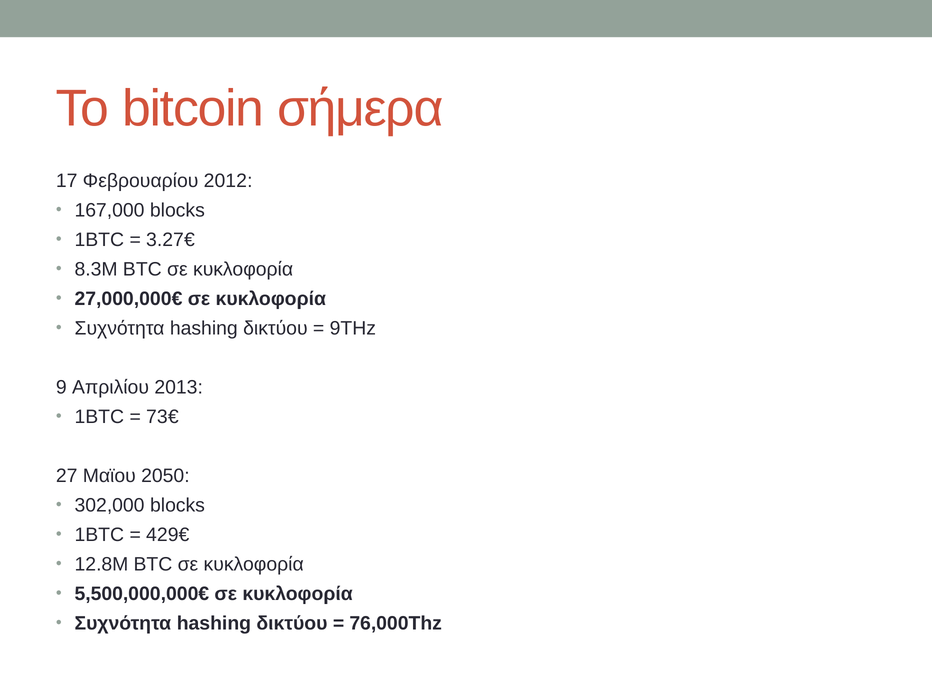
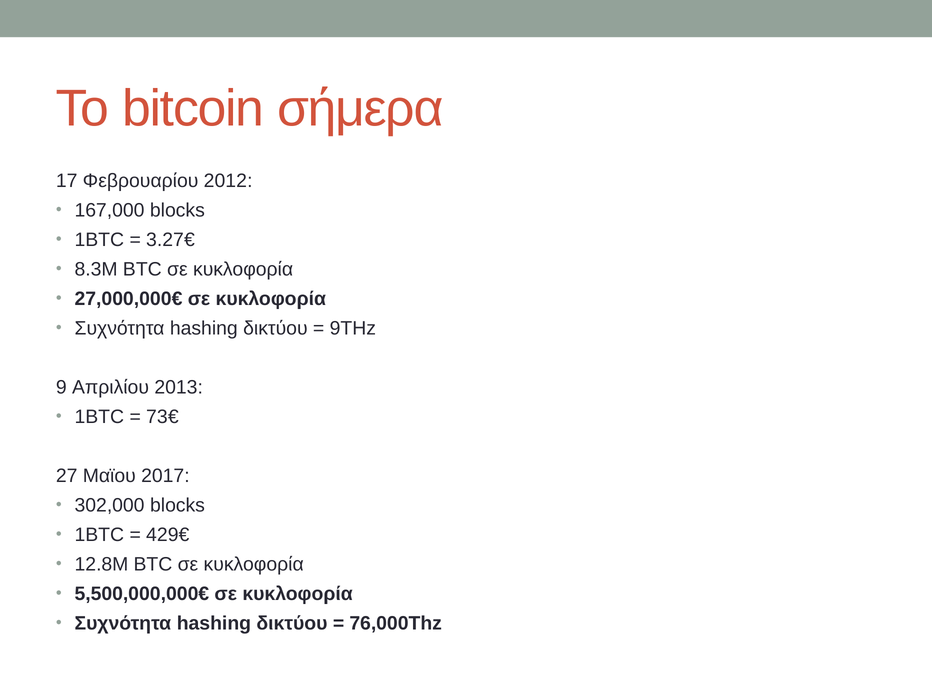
2050: 2050 -> 2017
